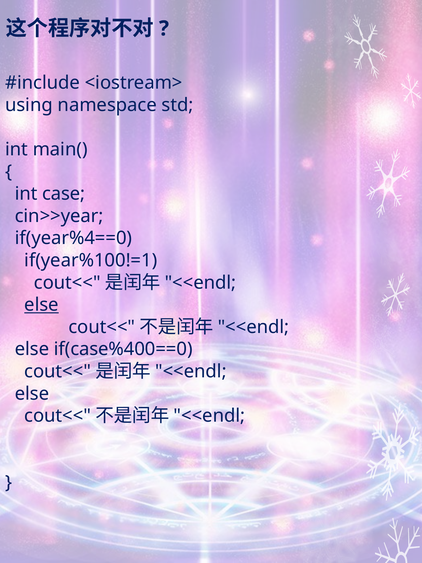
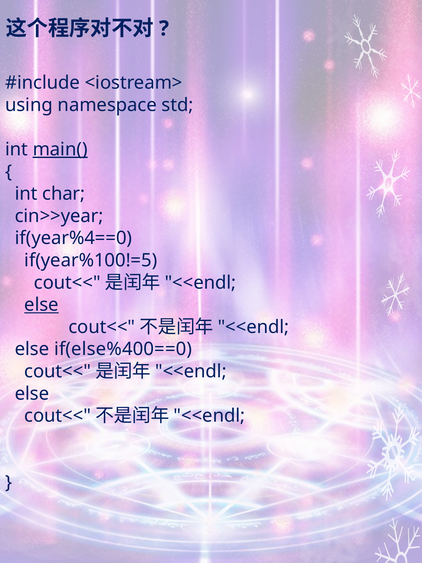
main( underline: none -> present
case: case -> char
if(year%100!=1: if(year%100!=1 -> if(year%100!=5
if(case%400==0: if(case%400==0 -> if(else%400==0
